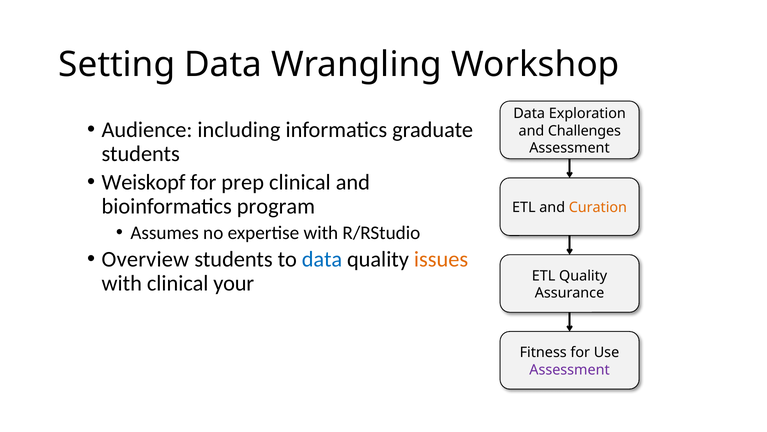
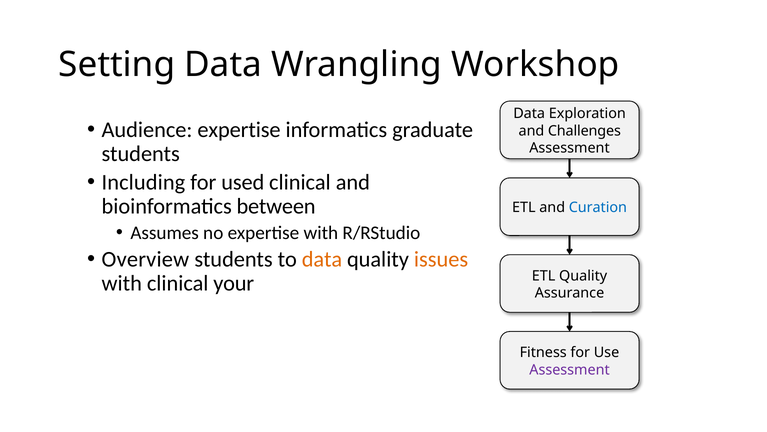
Audience including: including -> expertise
Weiskopf: Weiskopf -> Including
prep: prep -> used
program: program -> between
Curation colour: orange -> blue
data at (322, 259) colour: blue -> orange
